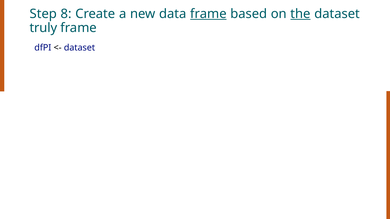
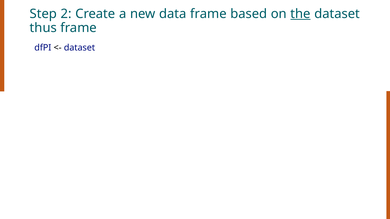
8: 8 -> 2
frame at (208, 14) underline: present -> none
truly: truly -> thus
